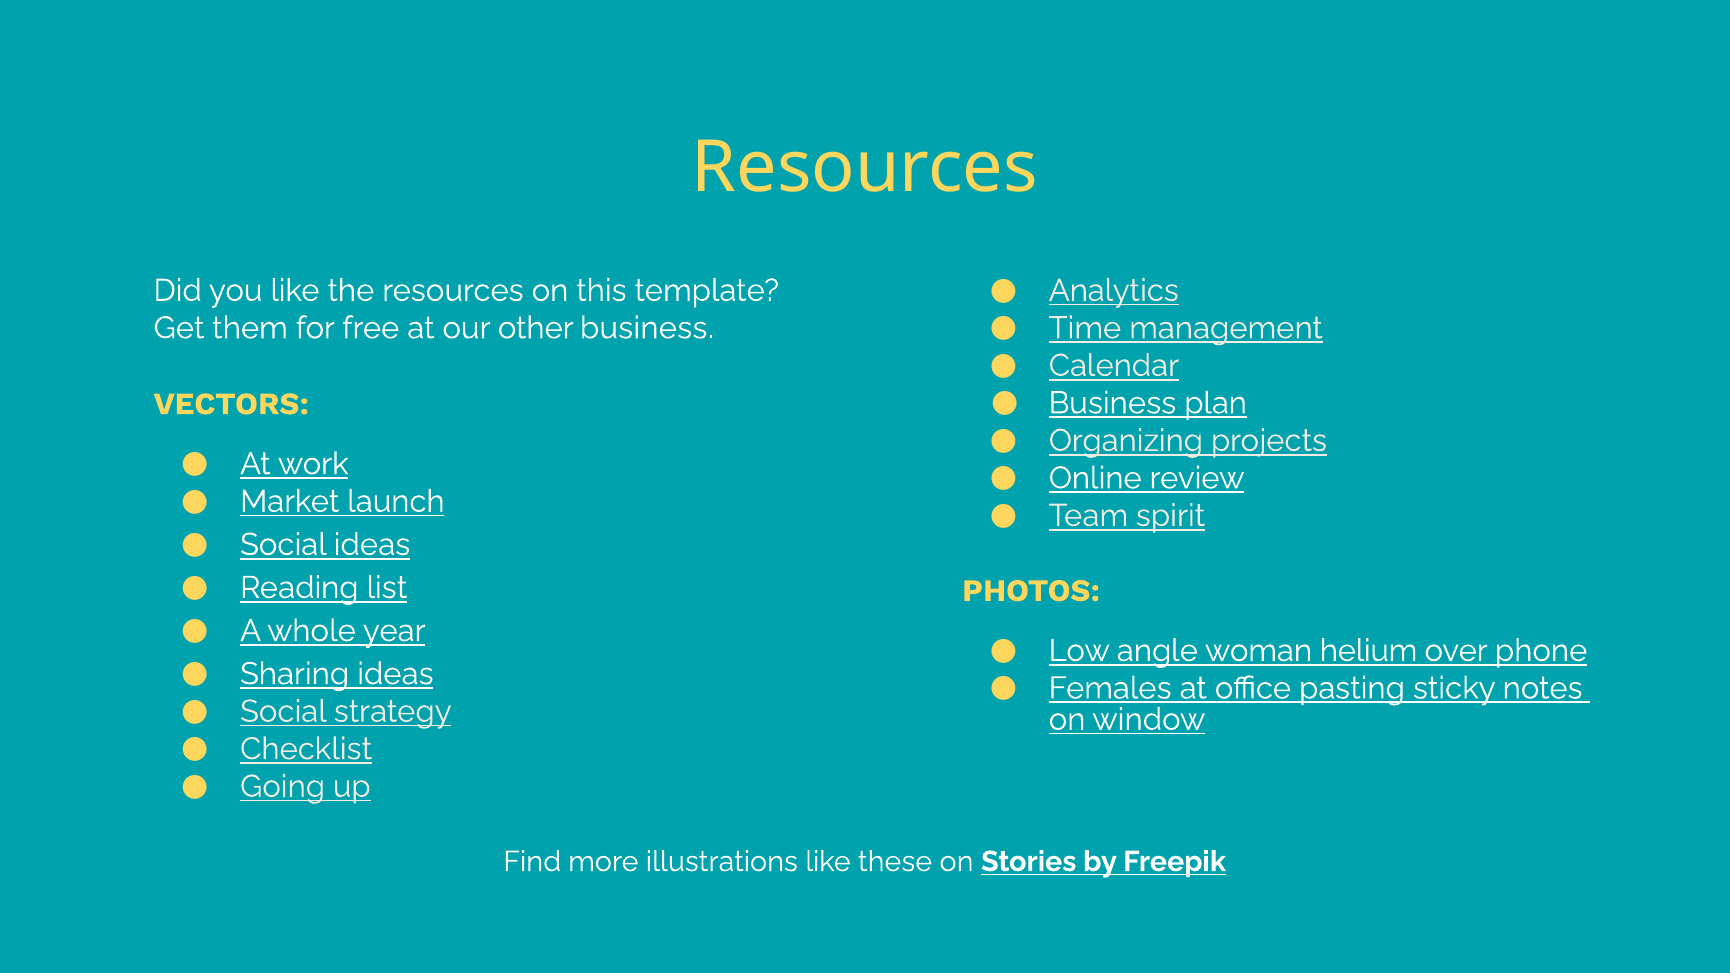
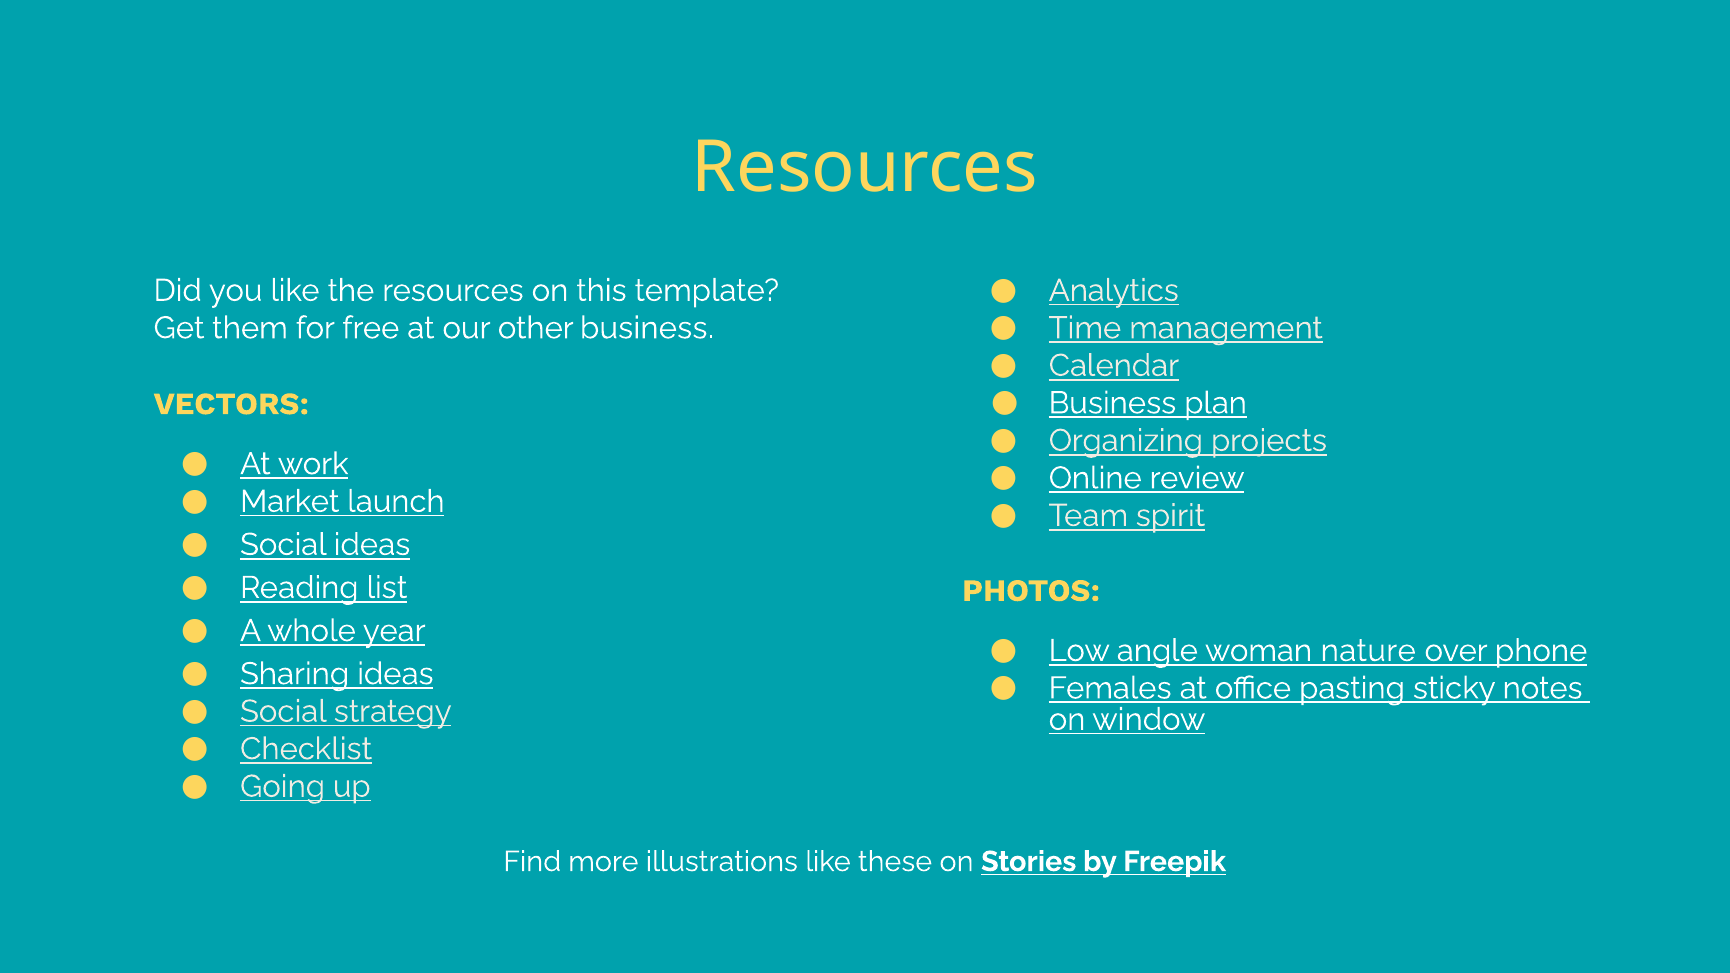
helium: helium -> nature
